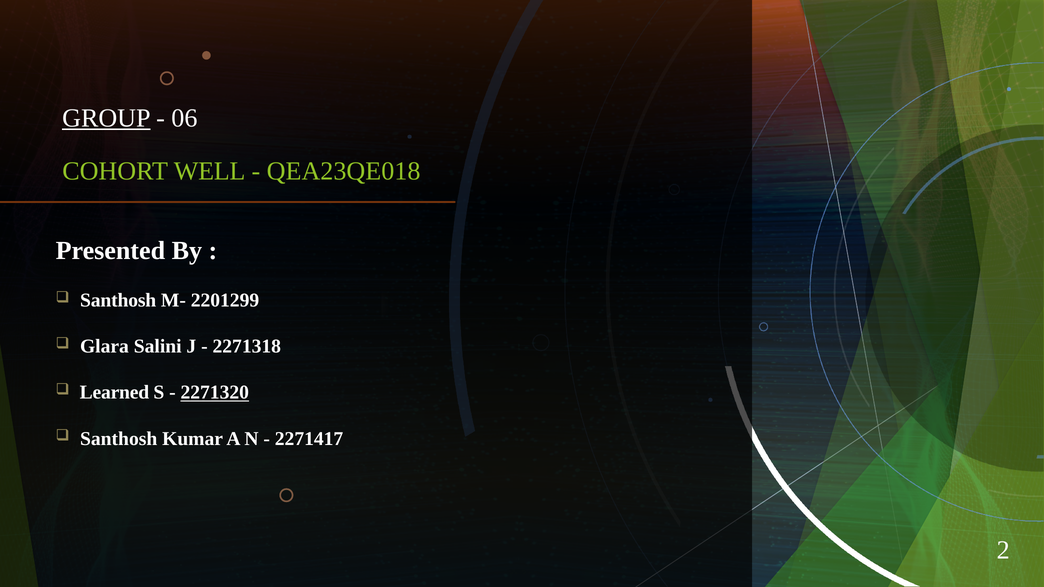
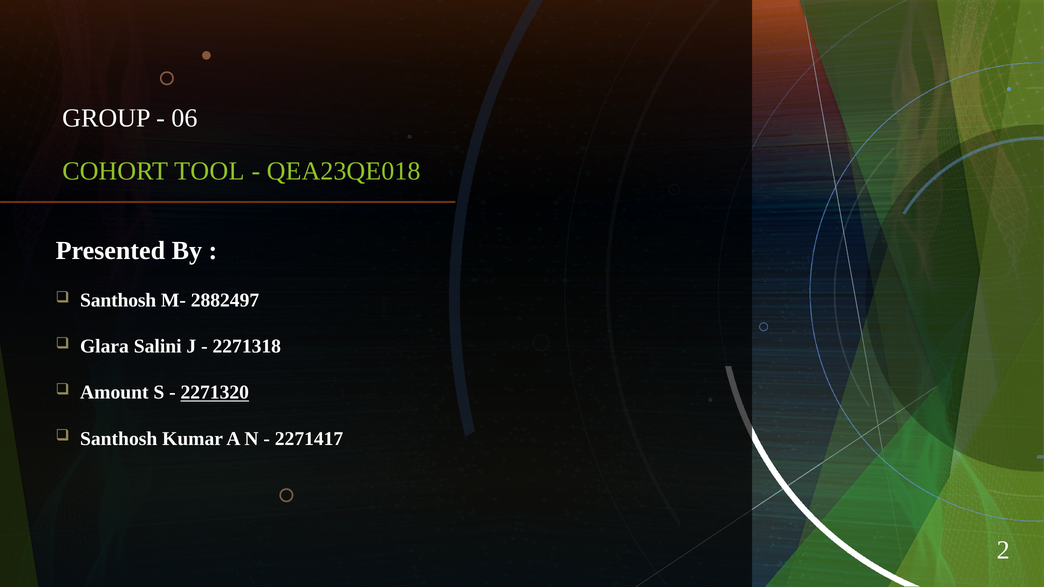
GROUP underline: present -> none
WELL: WELL -> TOOL
2201299: 2201299 -> 2882497
Learned: Learned -> Amount
